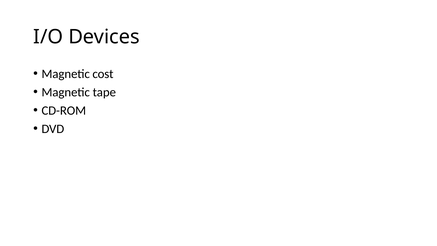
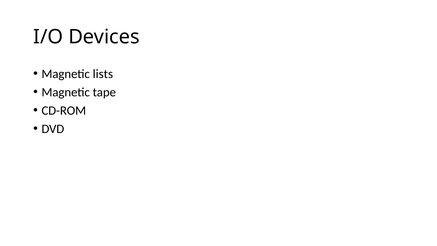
cost: cost -> lists
